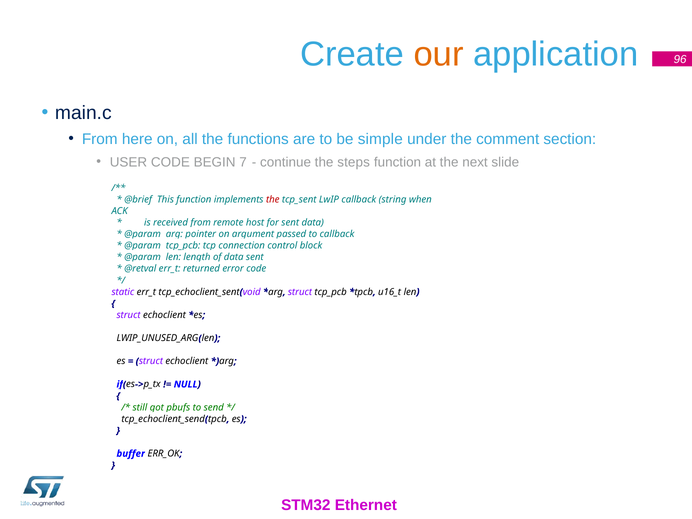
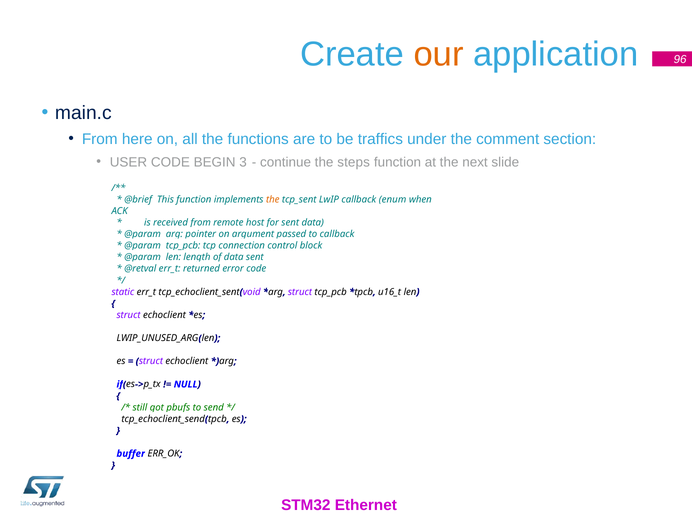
simple: simple -> traffics
7: 7 -> 3
the at (273, 199) colour: red -> orange
string: string -> enum
